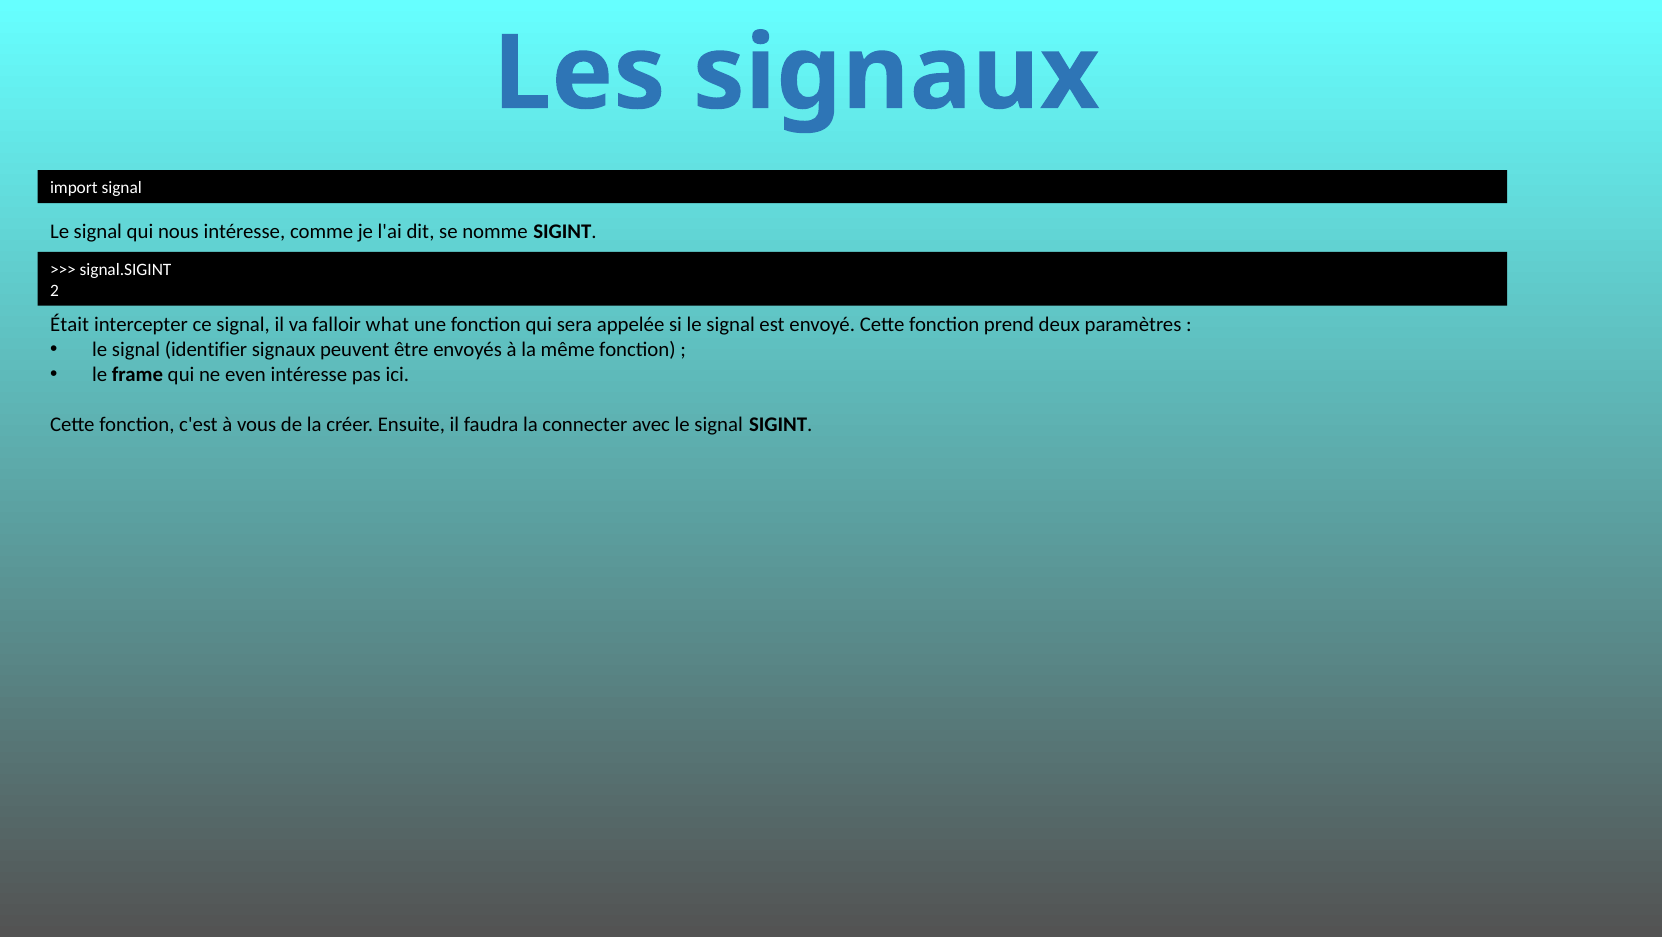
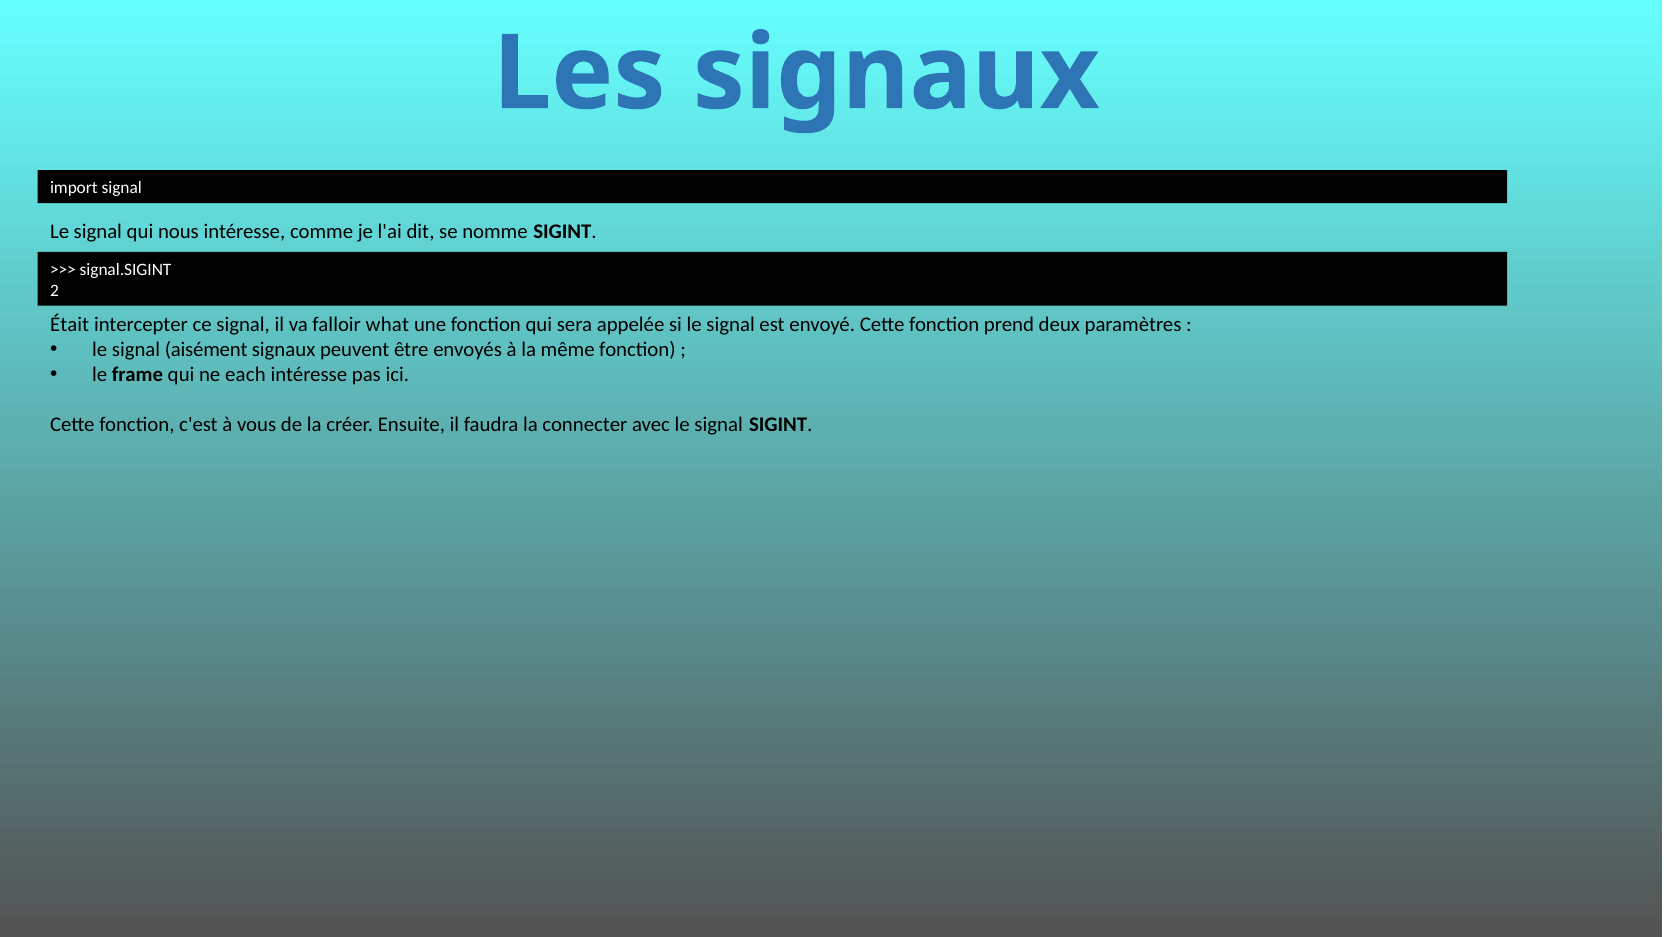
identifier: identifier -> aisément
even: even -> each
